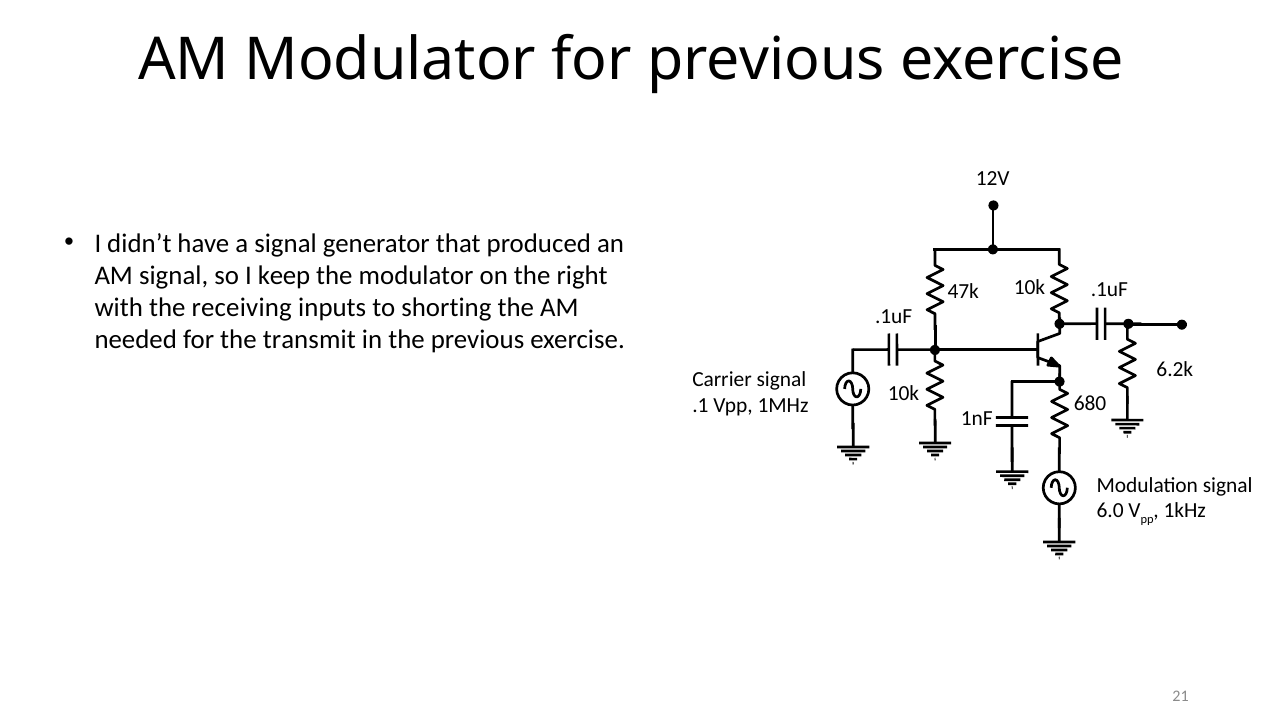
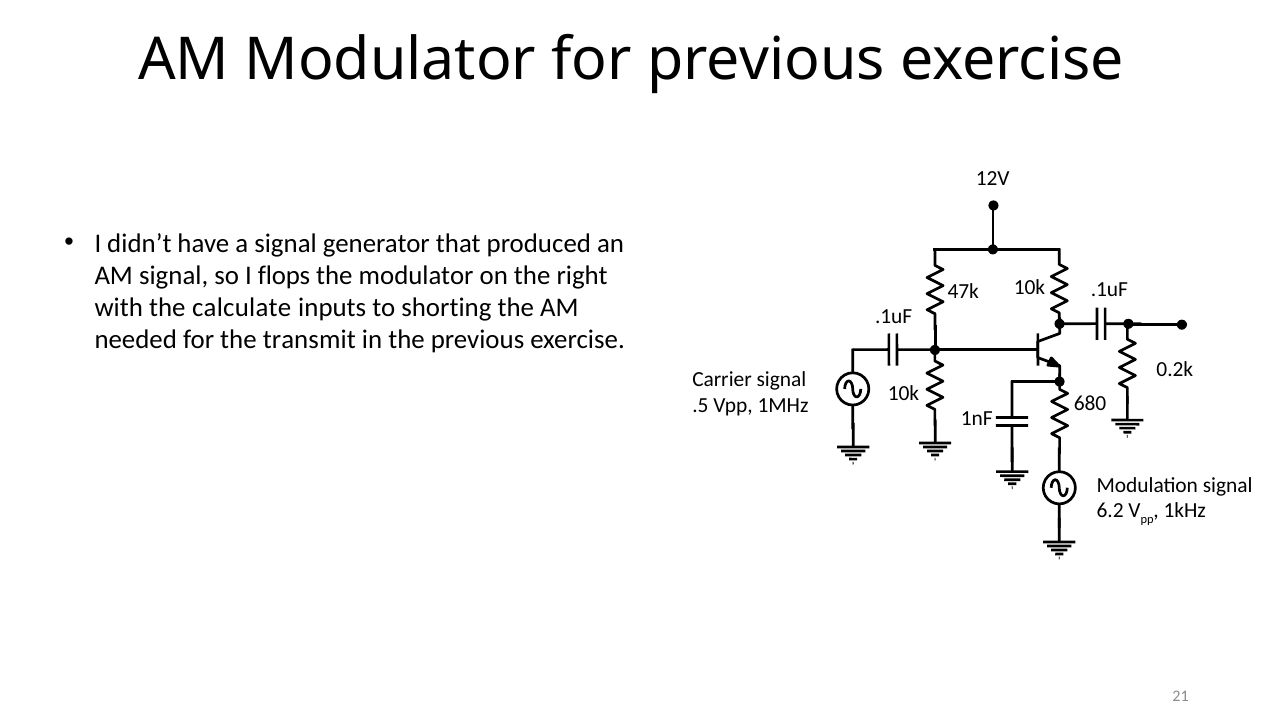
keep: keep -> flops
receiving: receiving -> calculate
6.2k: 6.2k -> 0.2k
.1: .1 -> .5
6.0: 6.0 -> 6.2
